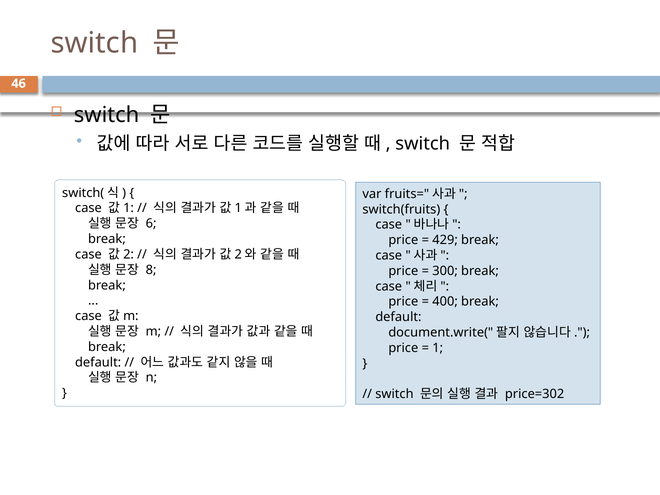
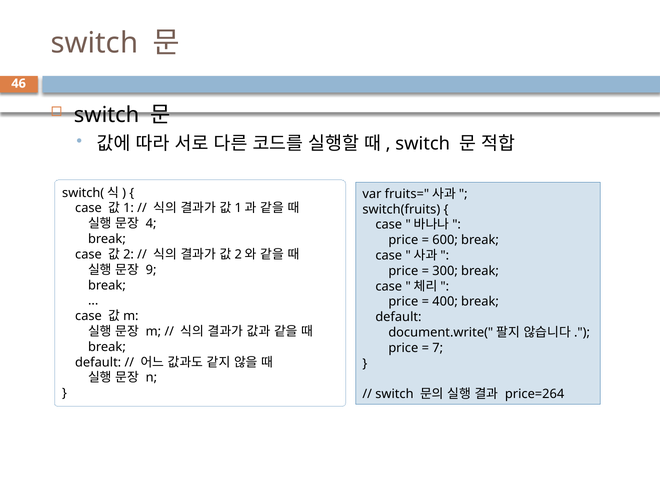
6: 6 -> 4
429: 429 -> 600
8: 8 -> 9
1: 1 -> 7
price=302: price=302 -> price=264
